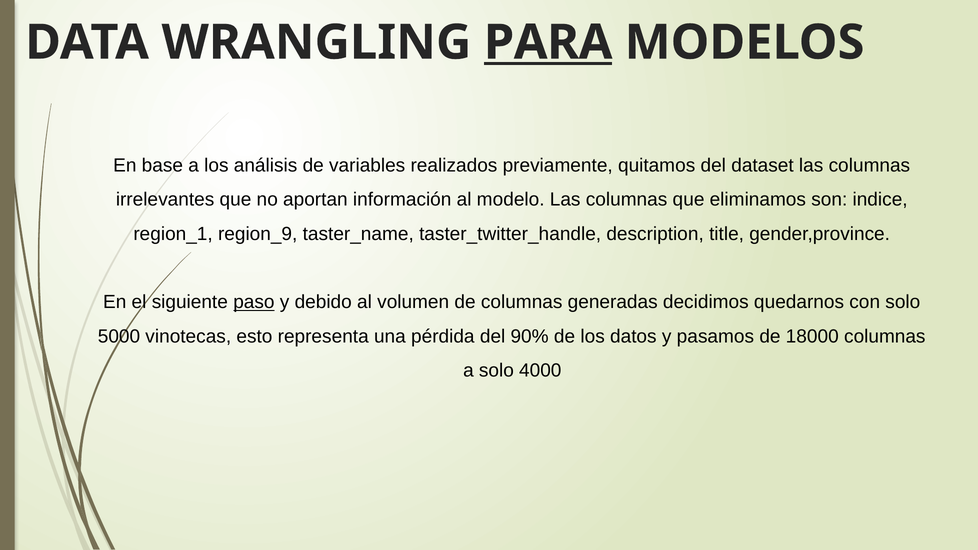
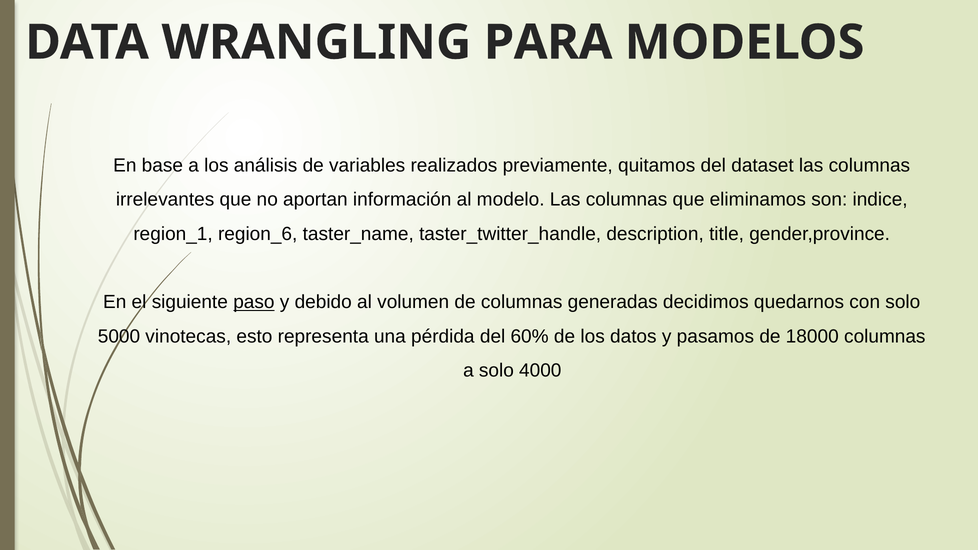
PARA underline: present -> none
region_9: region_9 -> region_6
90%: 90% -> 60%
